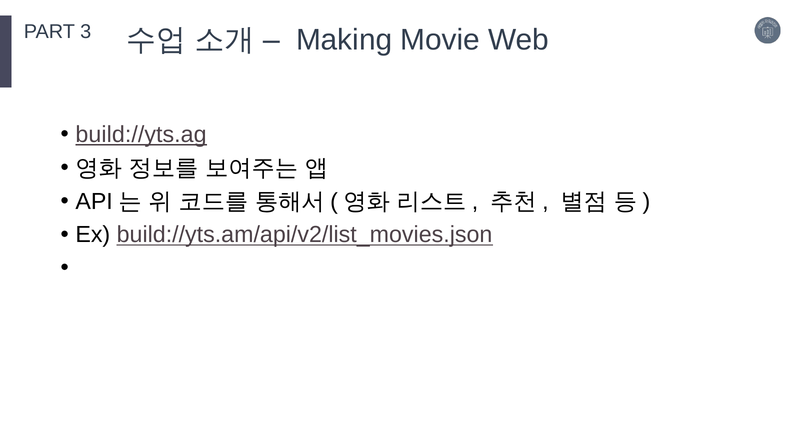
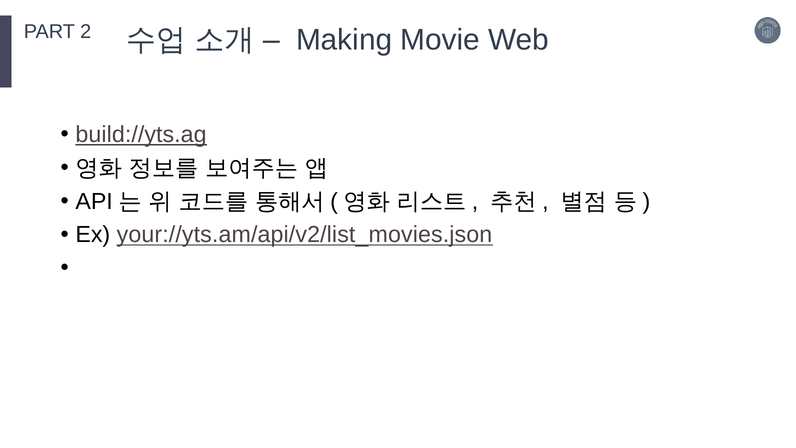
3: 3 -> 2
build://yts.am/api/v2/list_movies.json: build://yts.am/api/v2/list_movies.json -> your://yts.am/api/v2/list_movies.json
